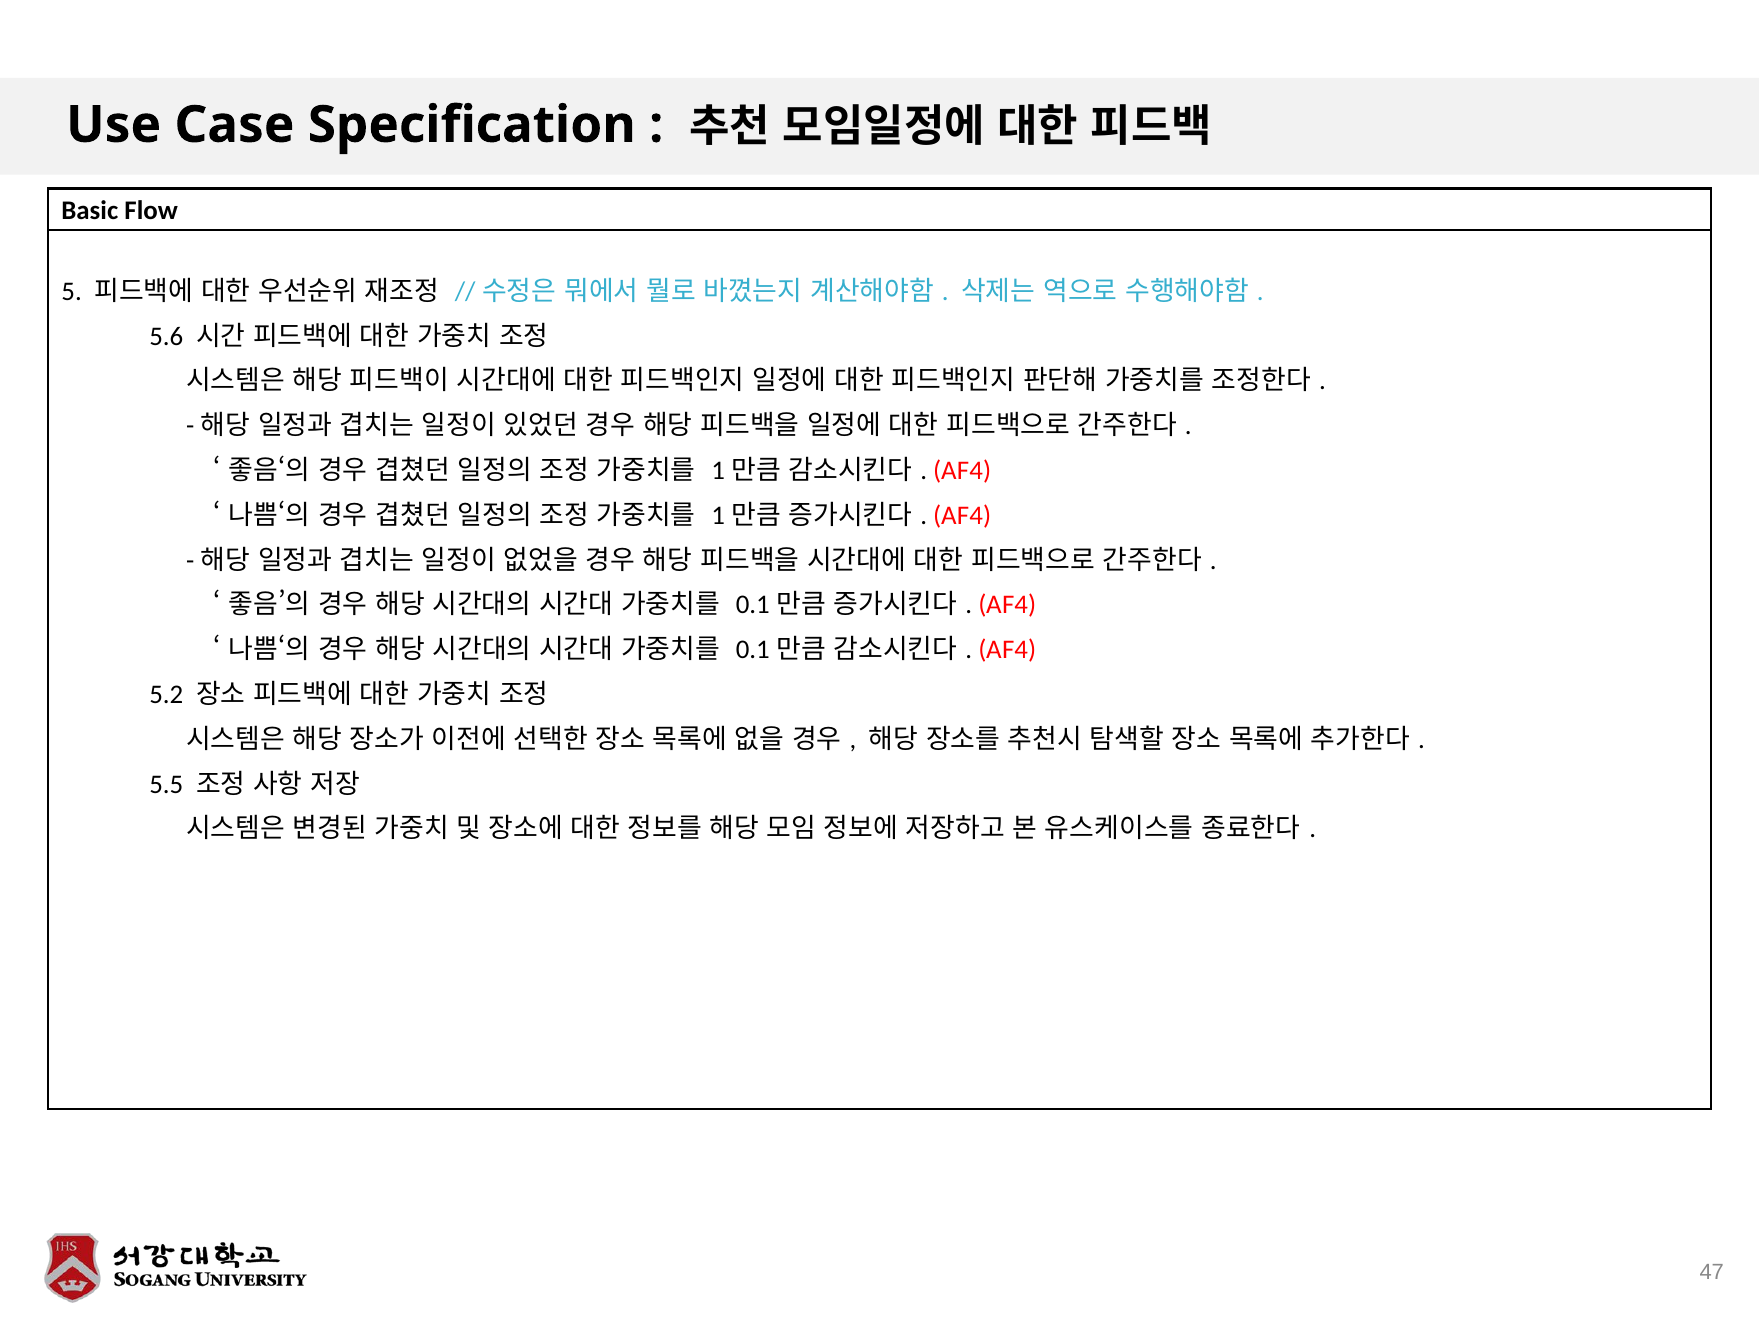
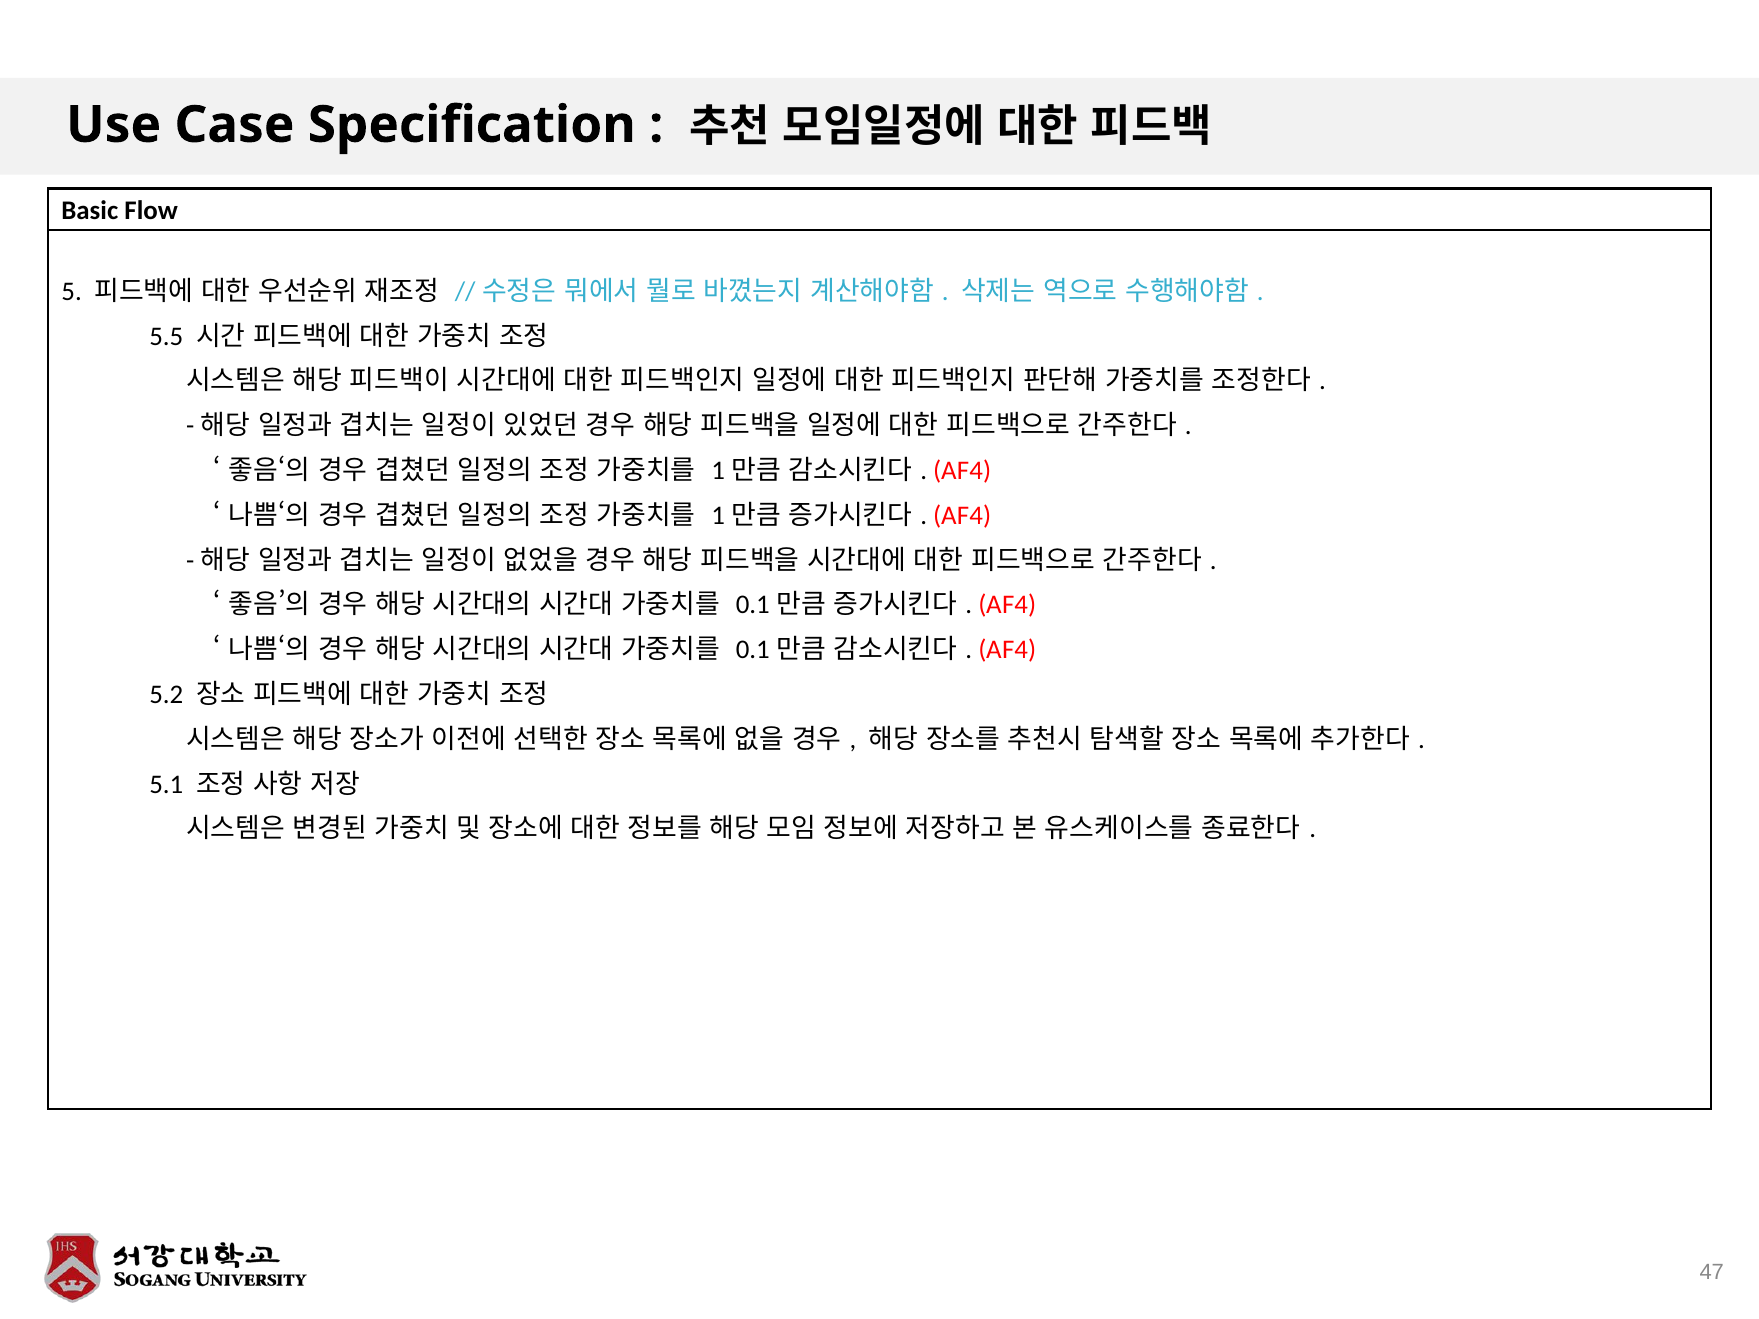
5.6: 5.6 -> 5.5
5.5: 5.5 -> 5.1
